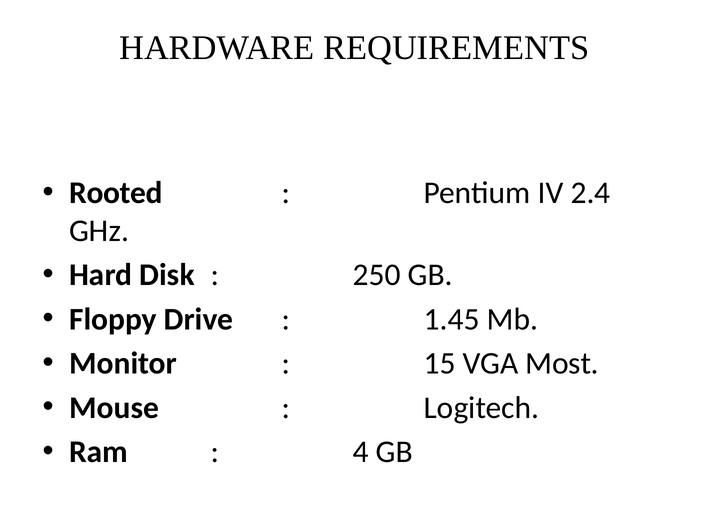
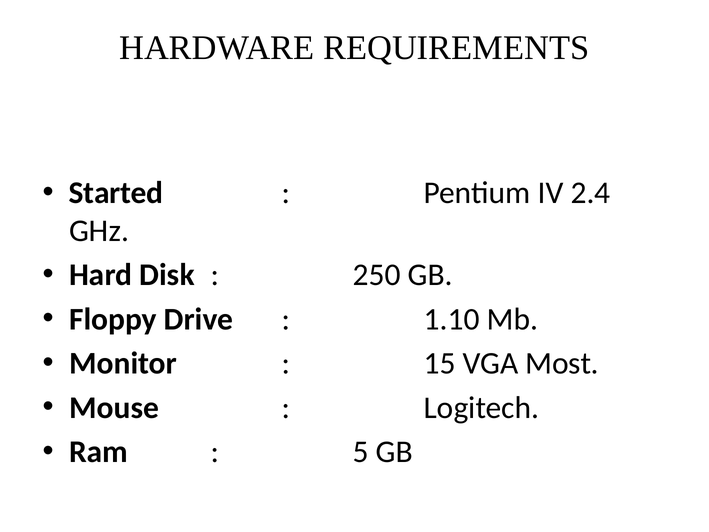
Rooted: Rooted -> Started
1.45: 1.45 -> 1.10
4: 4 -> 5
